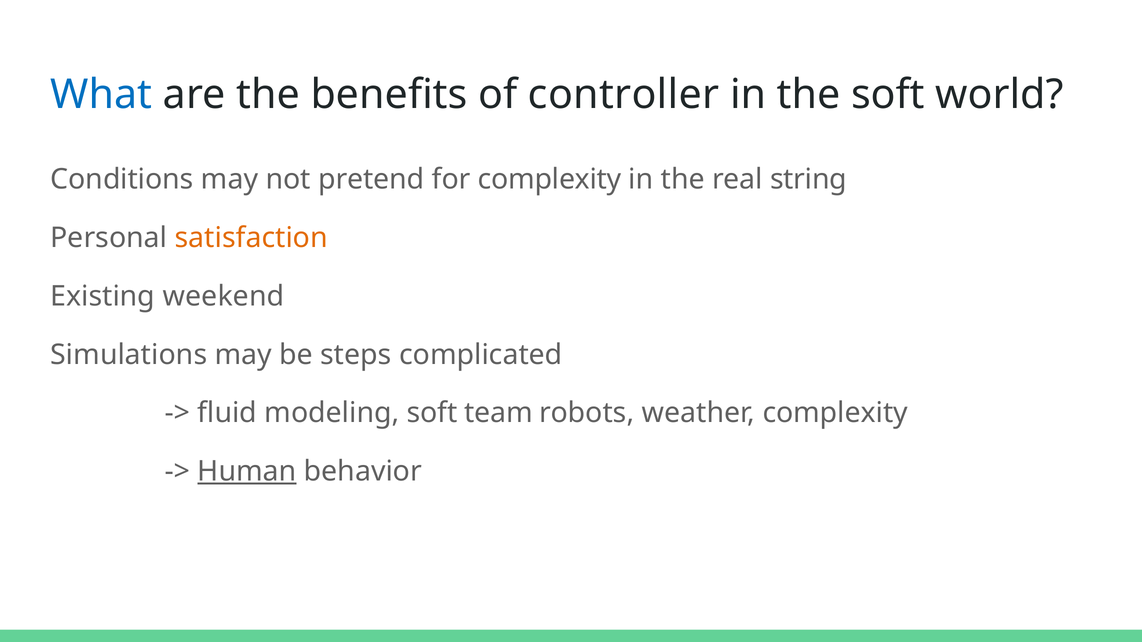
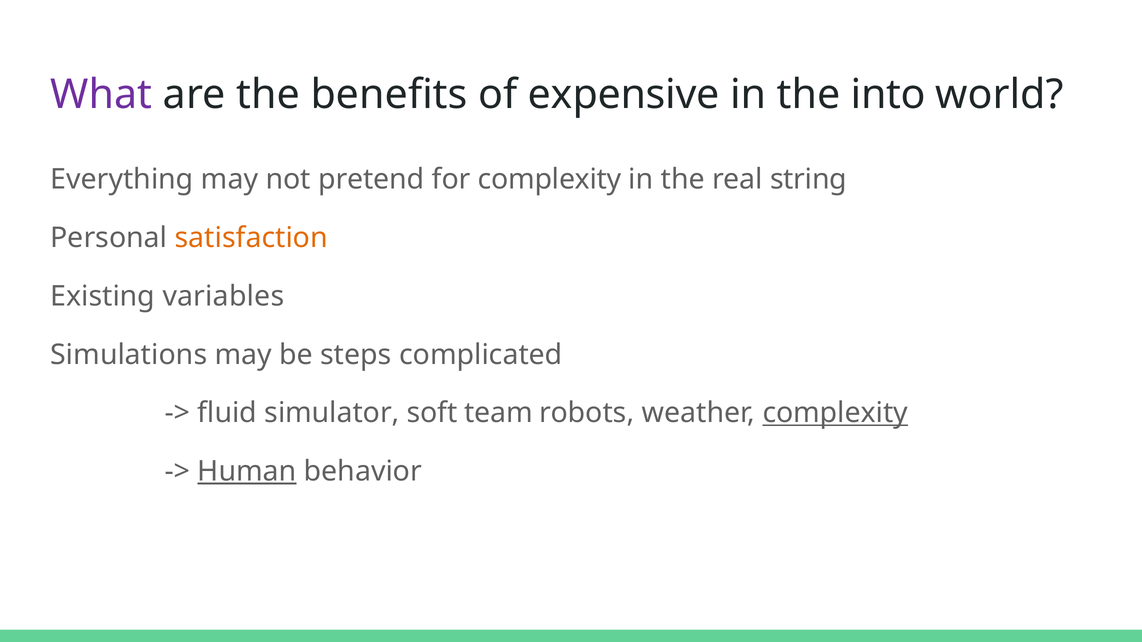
What colour: blue -> purple
controller: controller -> expensive
the soft: soft -> into
Conditions: Conditions -> Everything
weekend: weekend -> variables
modeling: modeling -> simulator
complexity at (835, 413) underline: none -> present
